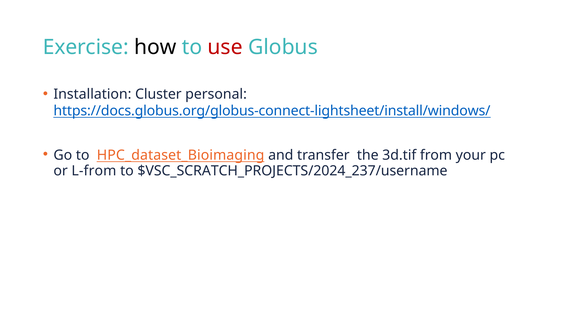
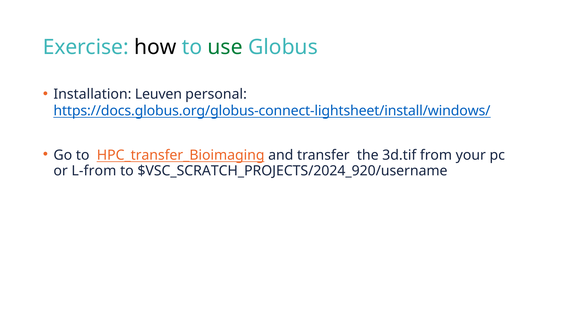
use colour: red -> green
Cluster: Cluster -> Leuven
HPC_dataset_Bioimaging: HPC_dataset_Bioimaging -> HPC_transfer_Bioimaging
$VSC_SCRATCH_PROJECTS/2024_237/username: $VSC_SCRATCH_PROJECTS/2024_237/username -> $VSC_SCRATCH_PROJECTS/2024_920/username
